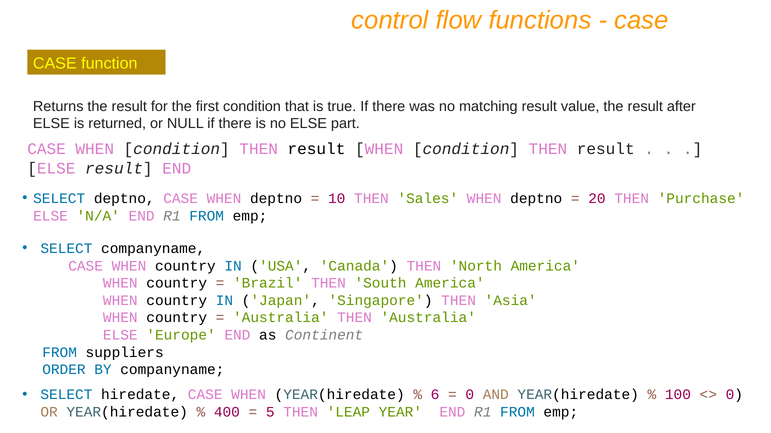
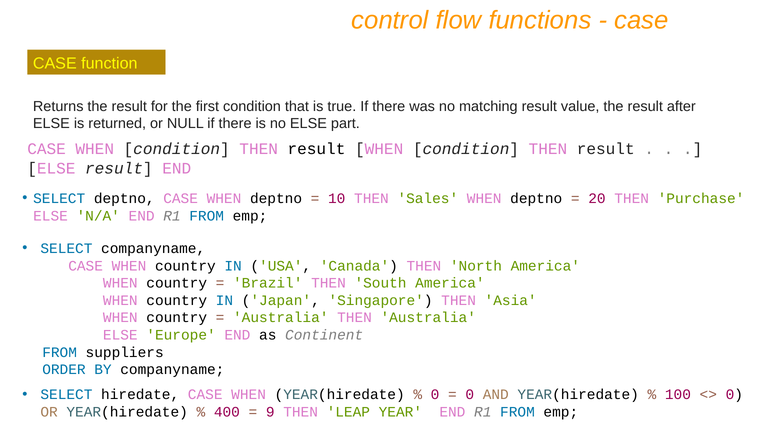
6 at (435, 395): 6 -> 0
5: 5 -> 9
